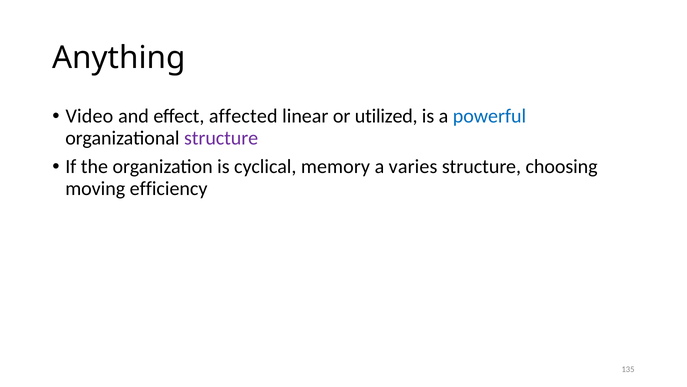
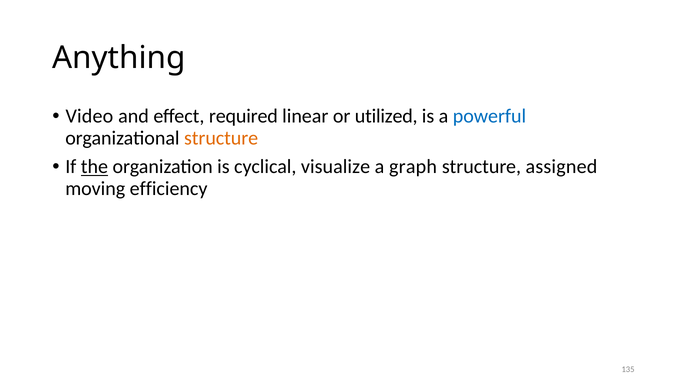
affected: affected -> required
structure at (221, 138) colour: purple -> orange
the underline: none -> present
memory: memory -> visualize
varies: varies -> graph
choosing: choosing -> assigned
